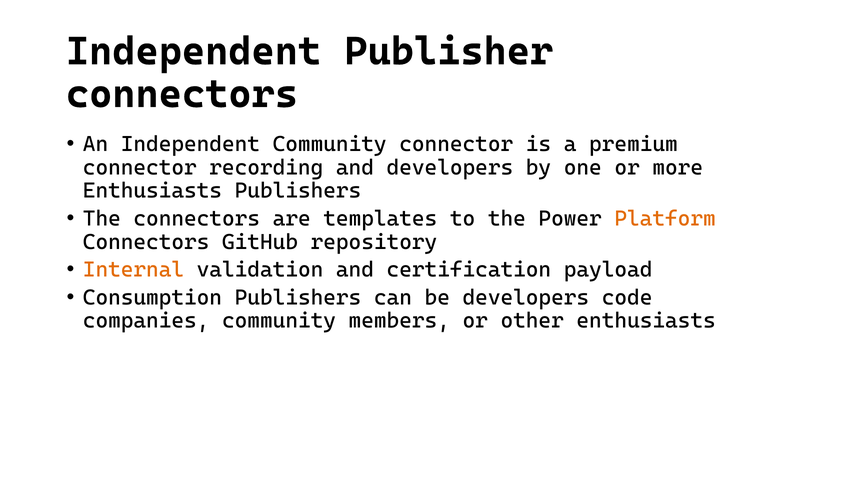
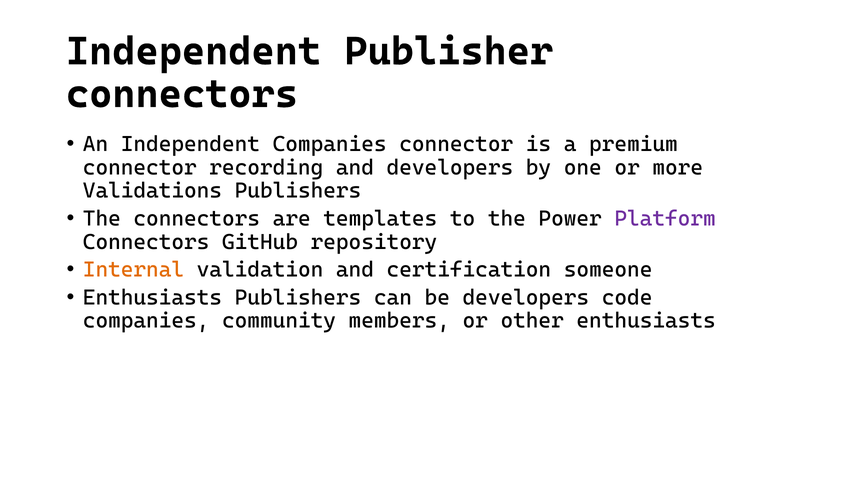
Independent Community: Community -> Companies
Enthusiasts at (152, 191): Enthusiasts -> Validations
Platform colour: orange -> purple
payload: payload -> someone
Consumption at (152, 298): Consumption -> Enthusiasts
